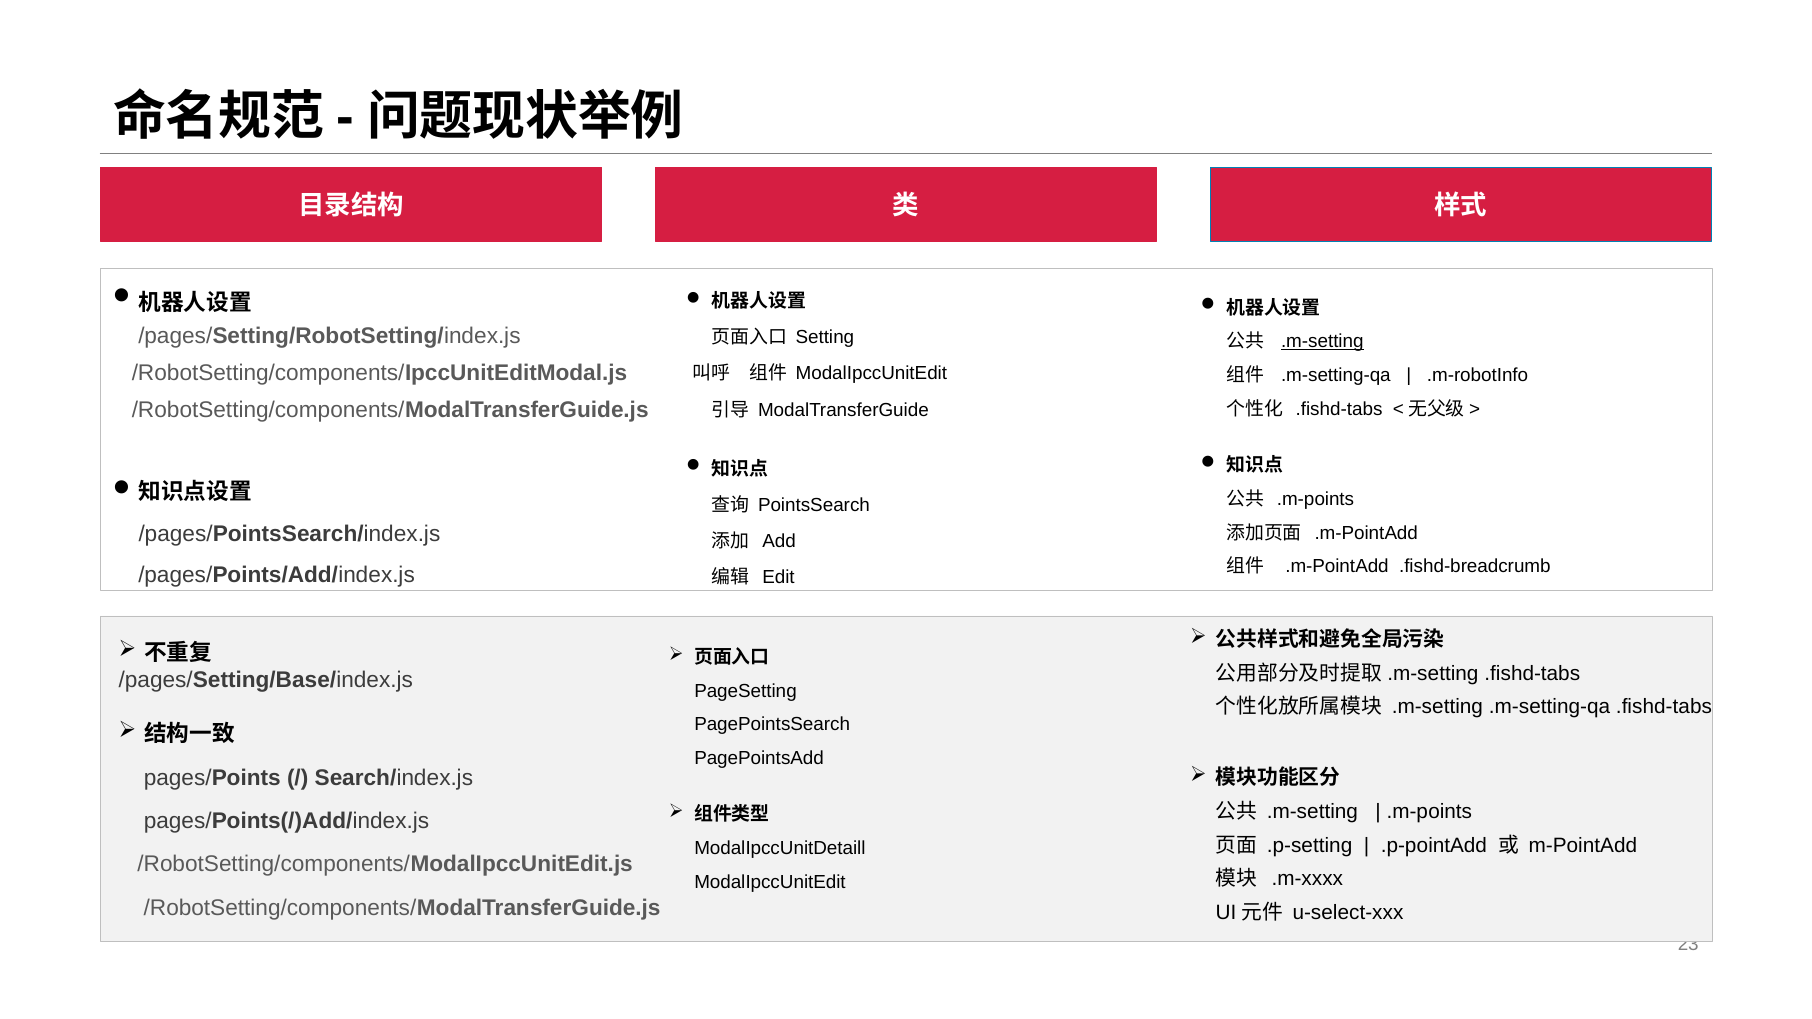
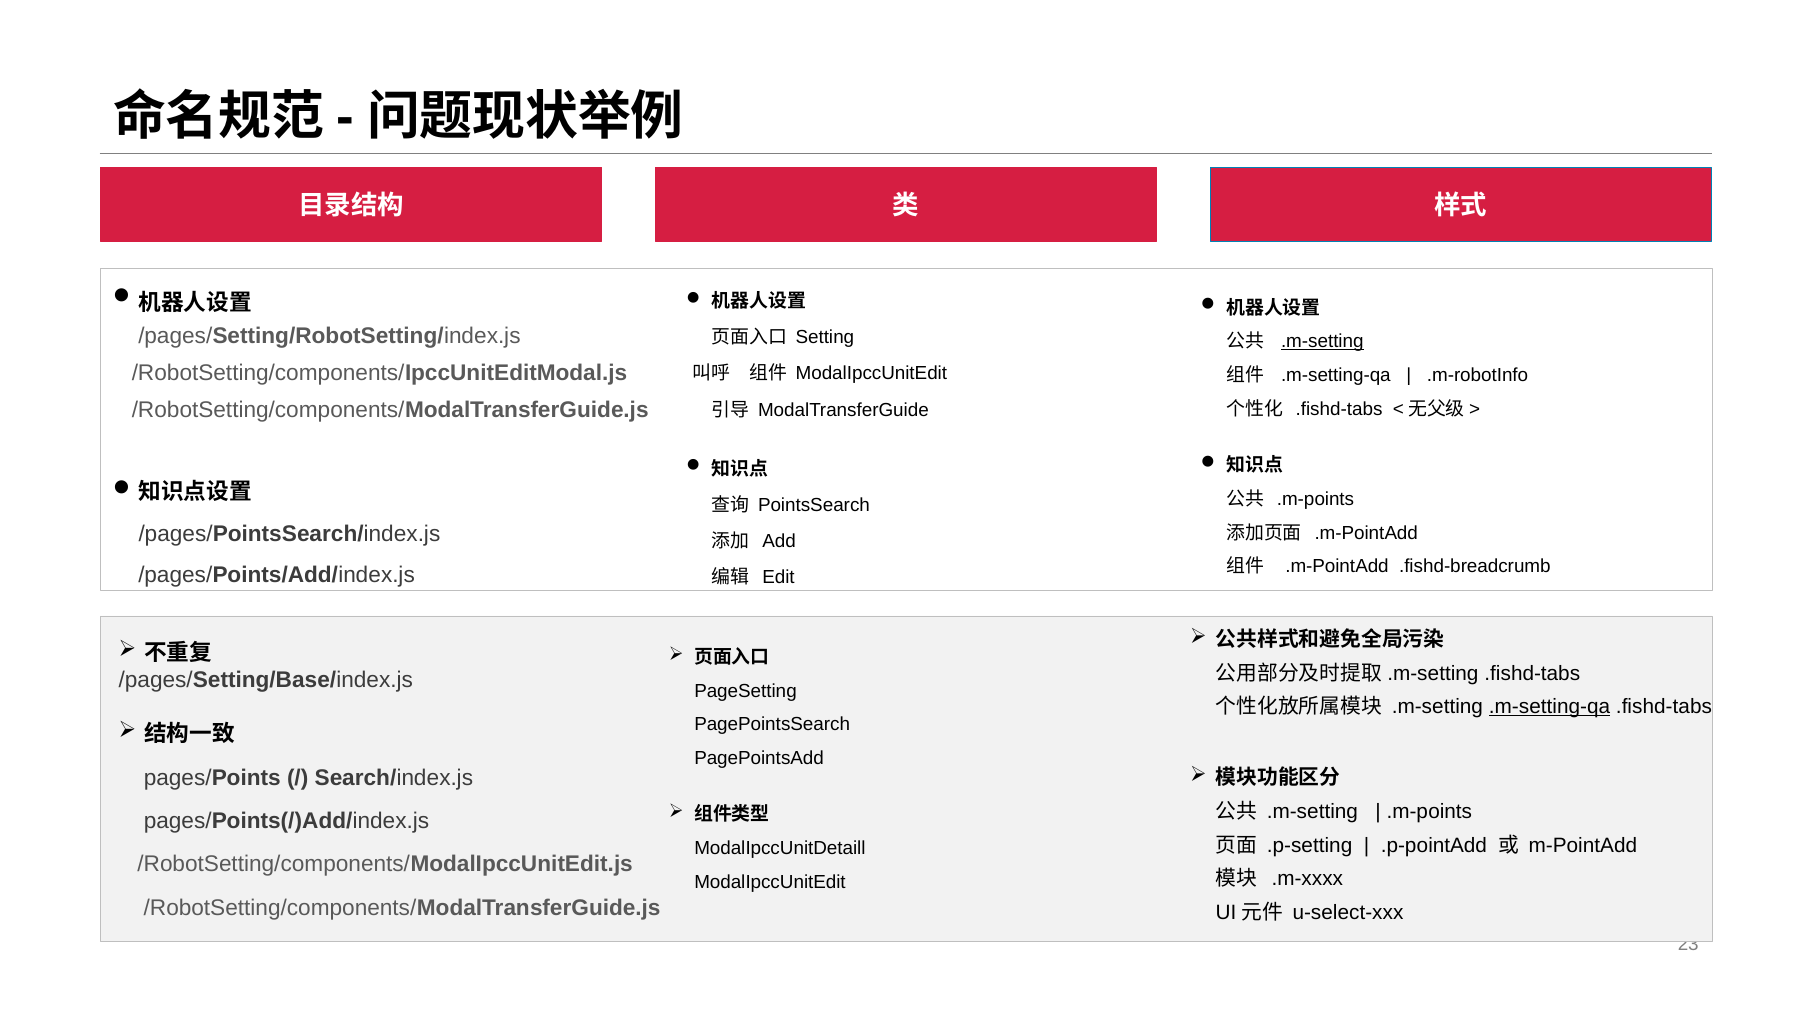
.m-setting-qa at (1550, 707) underline: none -> present
